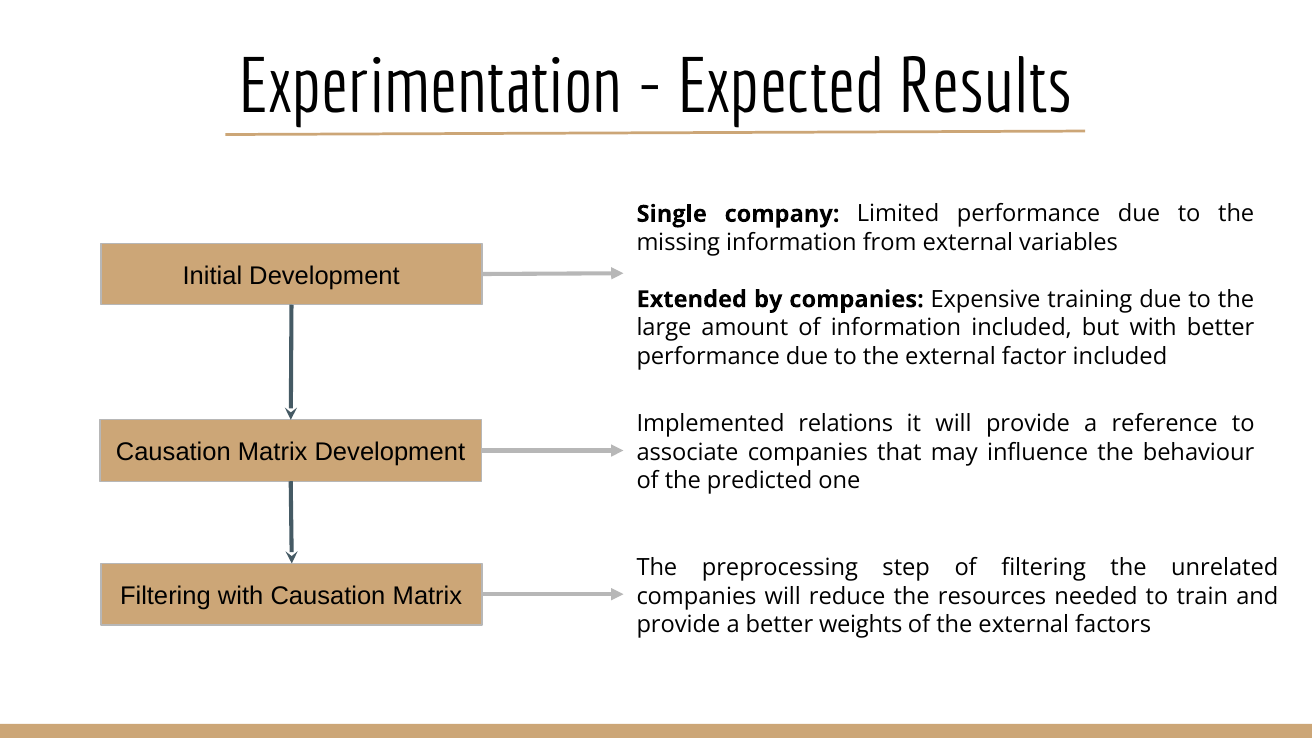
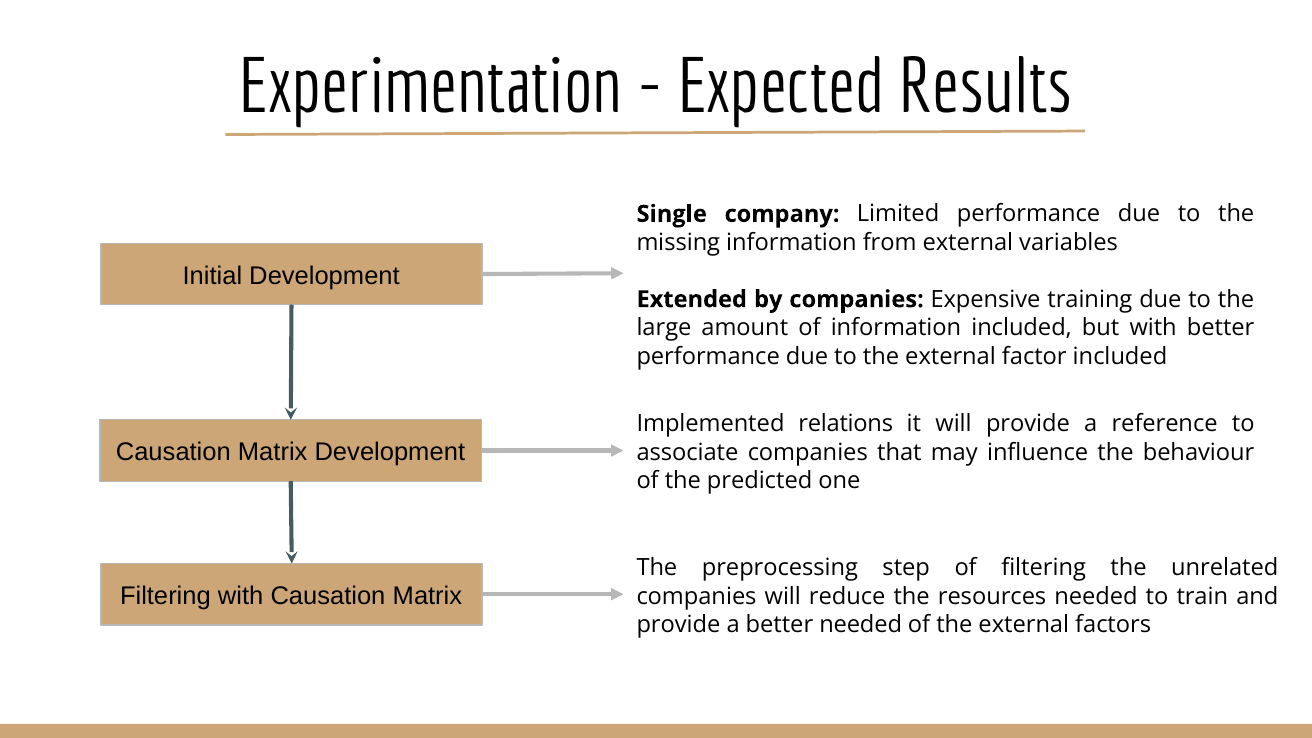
better weights: weights -> needed
